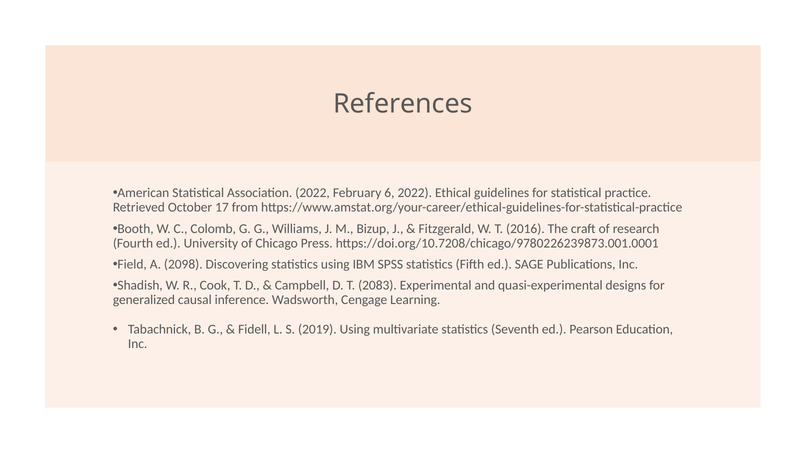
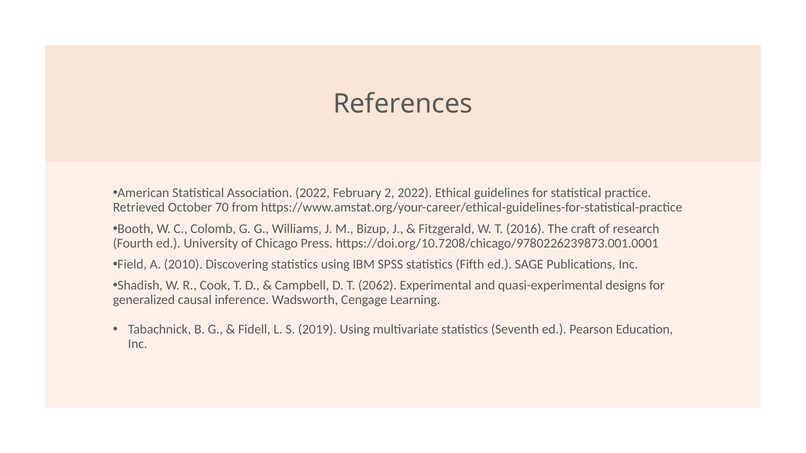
6: 6 -> 2
17: 17 -> 70
2098: 2098 -> 2010
2083: 2083 -> 2062
